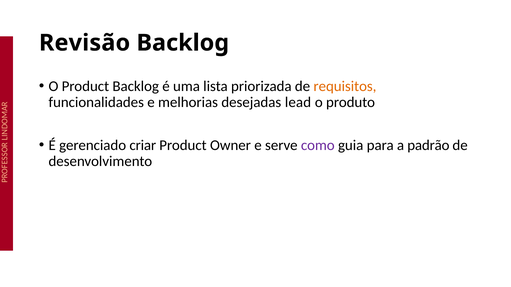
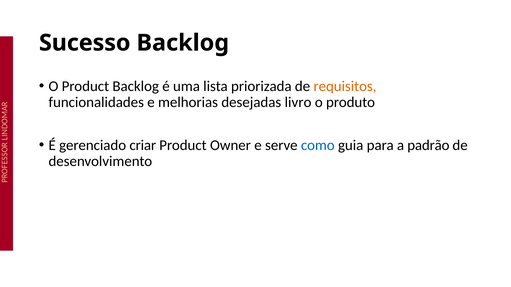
Revisão: Revisão -> Sucesso
lead: lead -> livro
como colour: purple -> blue
